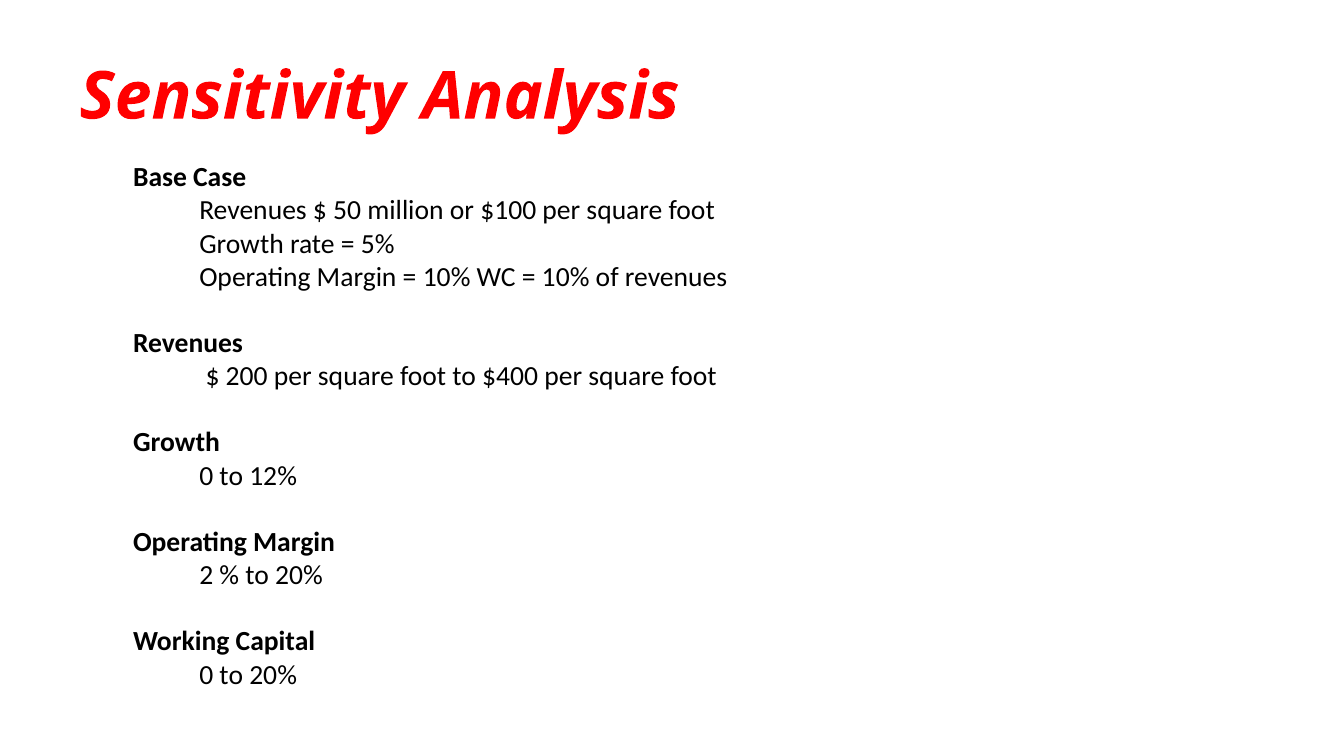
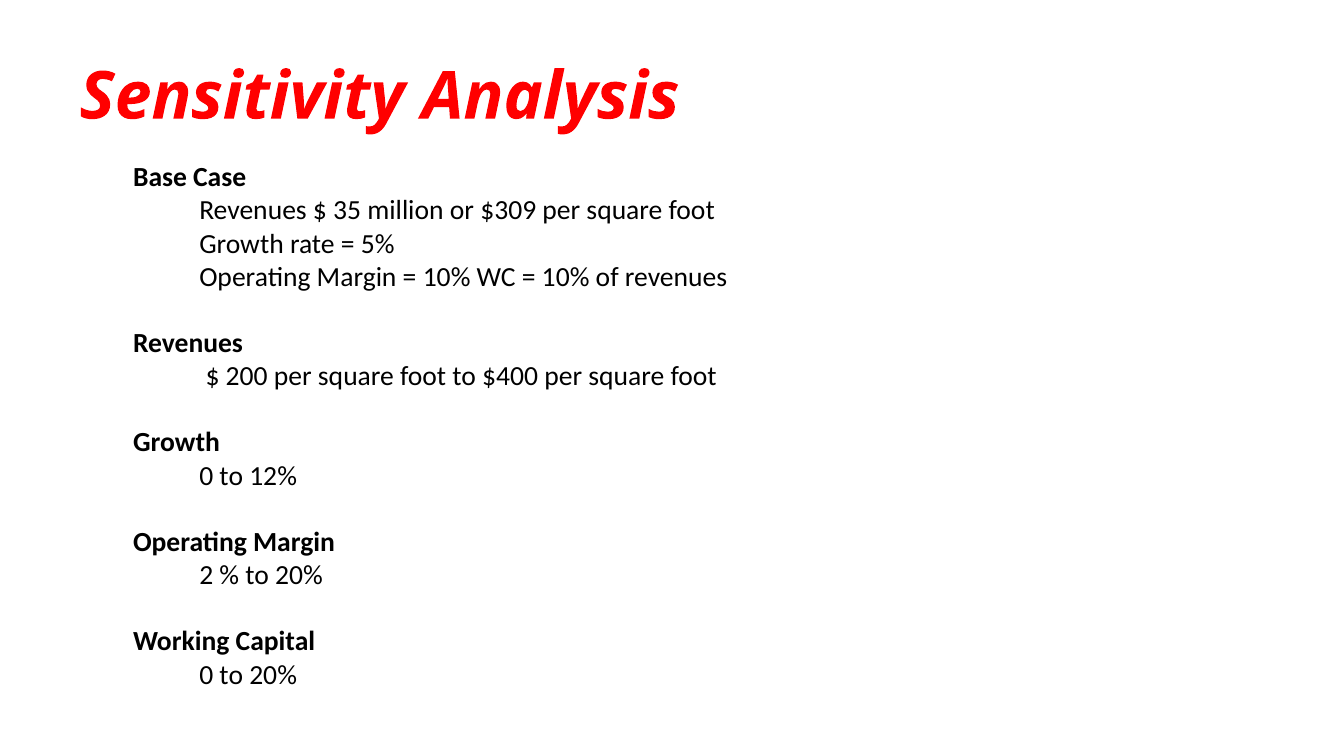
50: 50 -> 35
$100: $100 -> $309
